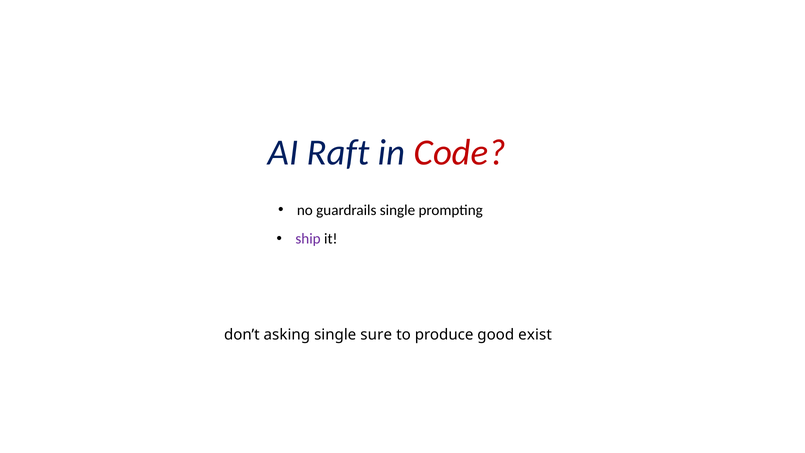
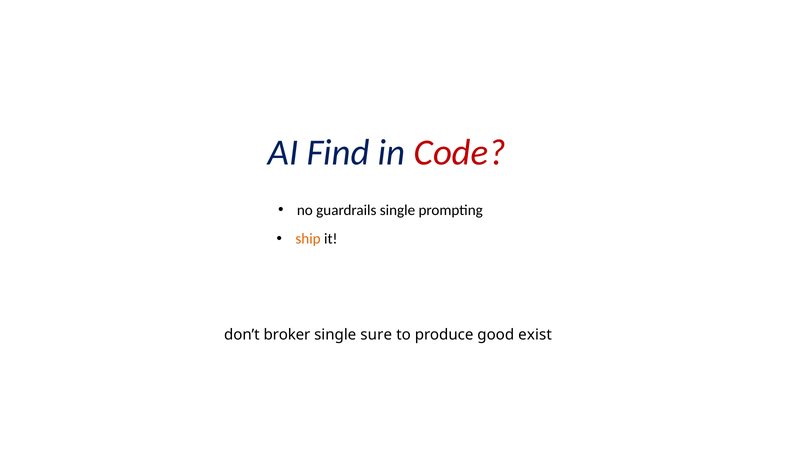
Raft: Raft -> Find
ship colour: purple -> orange
asking: asking -> broker
